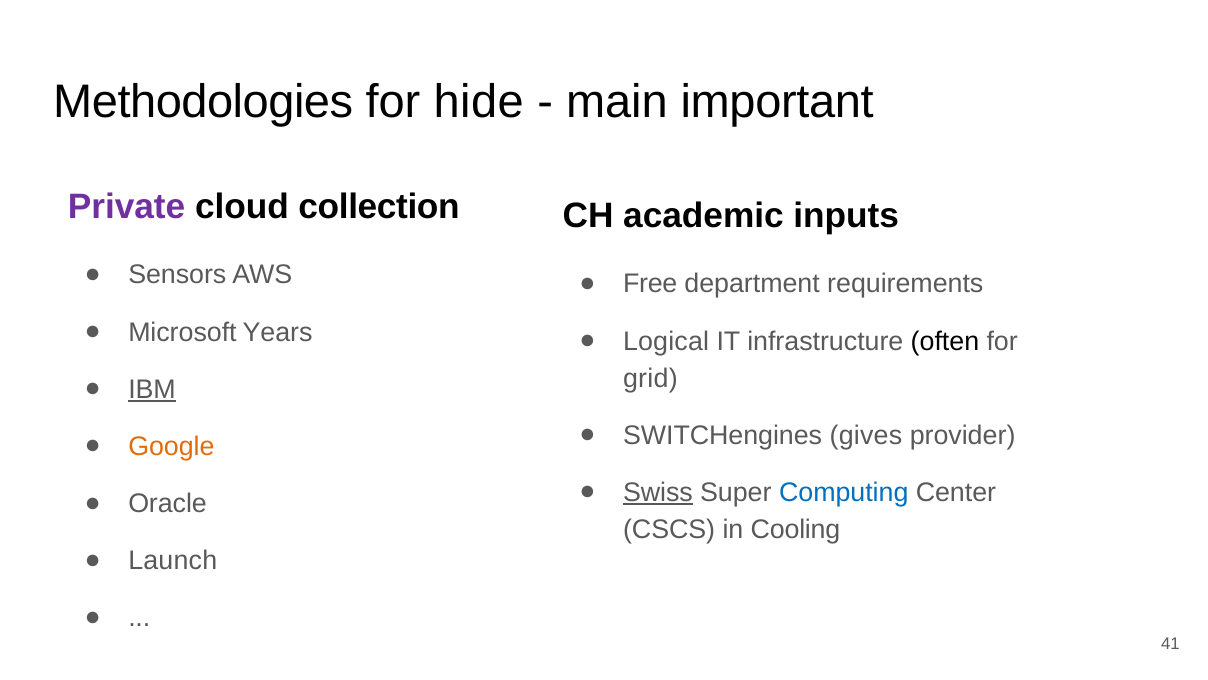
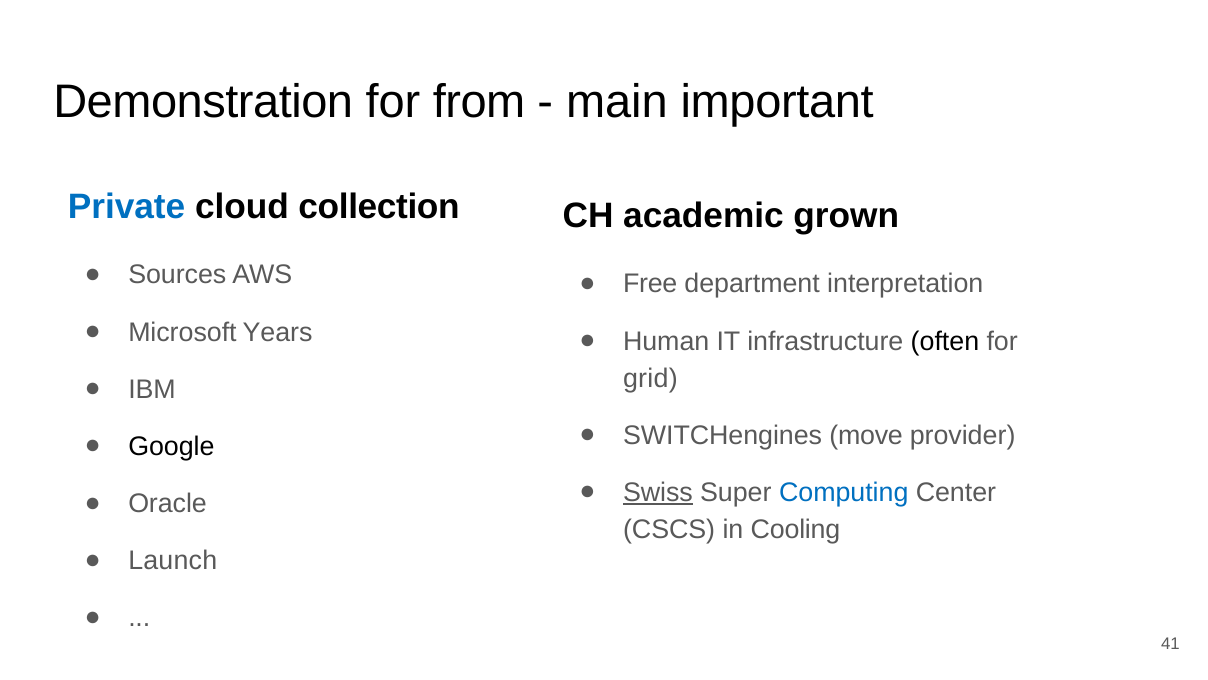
Methodologies: Methodologies -> Demonstration
hide: hide -> from
Private colour: purple -> blue
inputs: inputs -> grown
Sensors: Sensors -> Sources
requirements: requirements -> interpretation
Logical: Logical -> Human
IBM underline: present -> none
gives: gives -> move
Google colour: orange -> black
